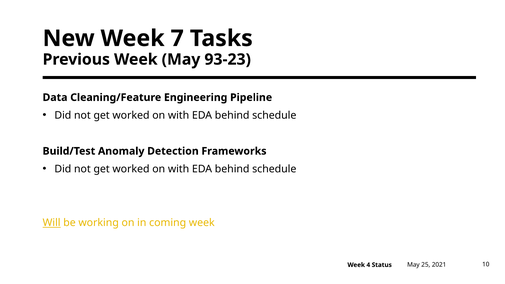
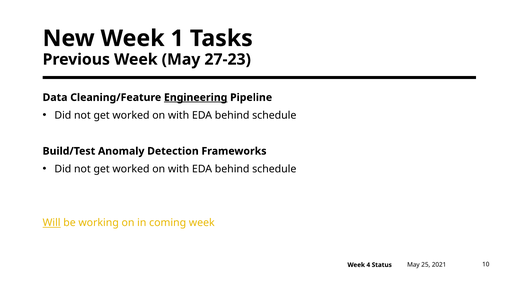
7: 7 -> 1
93-23: 93-23 -> 27-23
Engineering underline: none -> present
